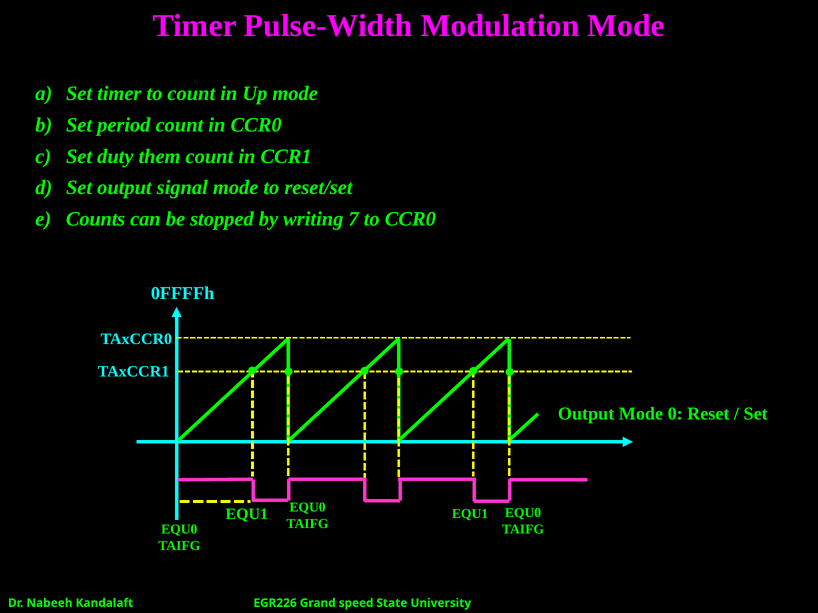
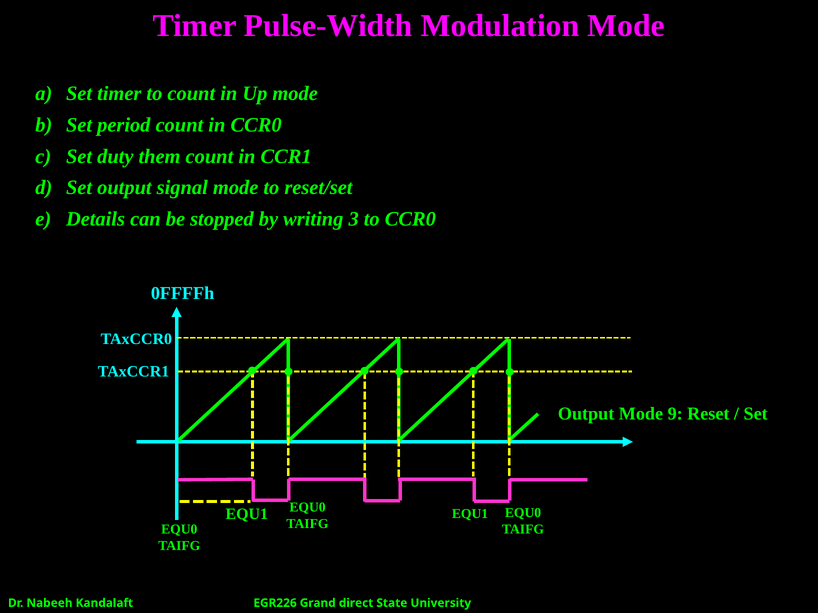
Counts: Counts -> Details
7: 7 -> 3
0: 0 -> 9
speed: speed -> direct
